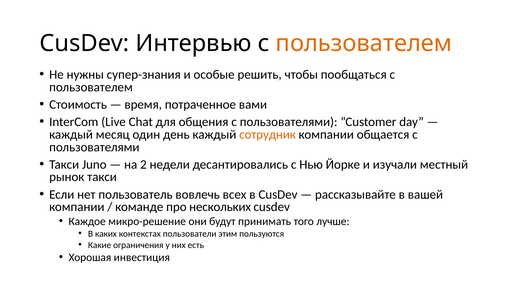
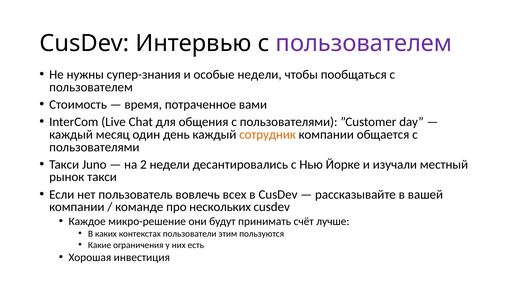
пользователем at (364, 44) colour: orange -> purple
особые решить: решить -> недели
того: того -> счёт
